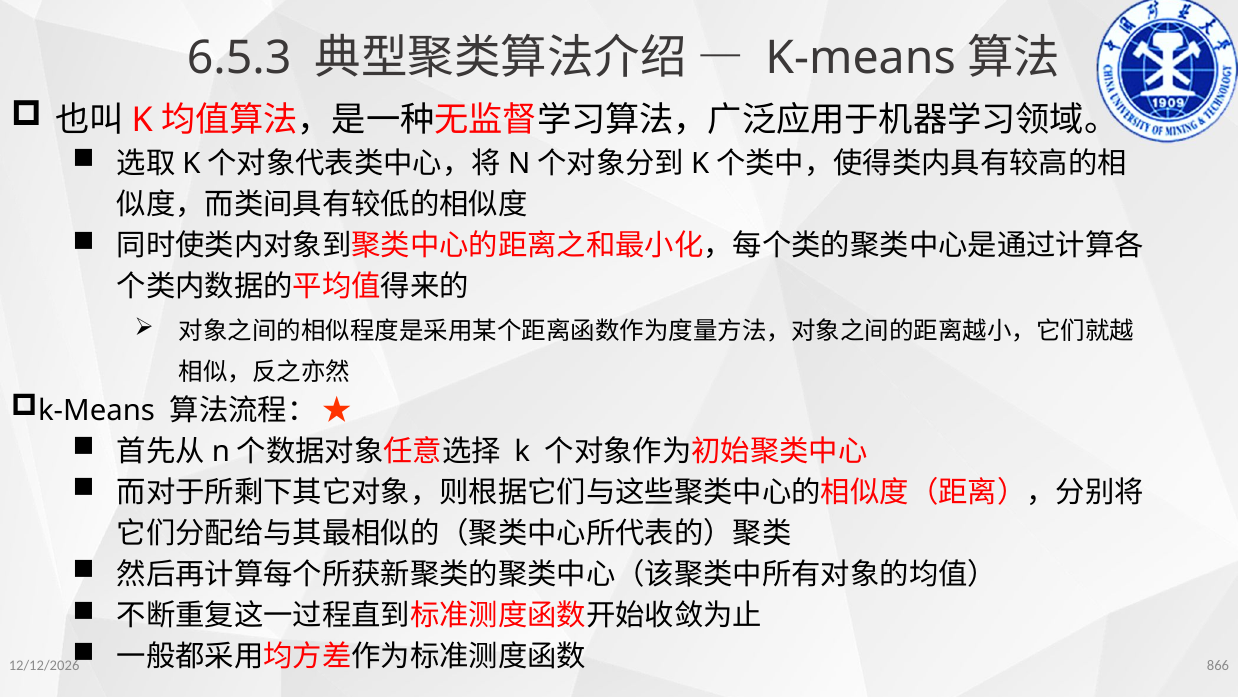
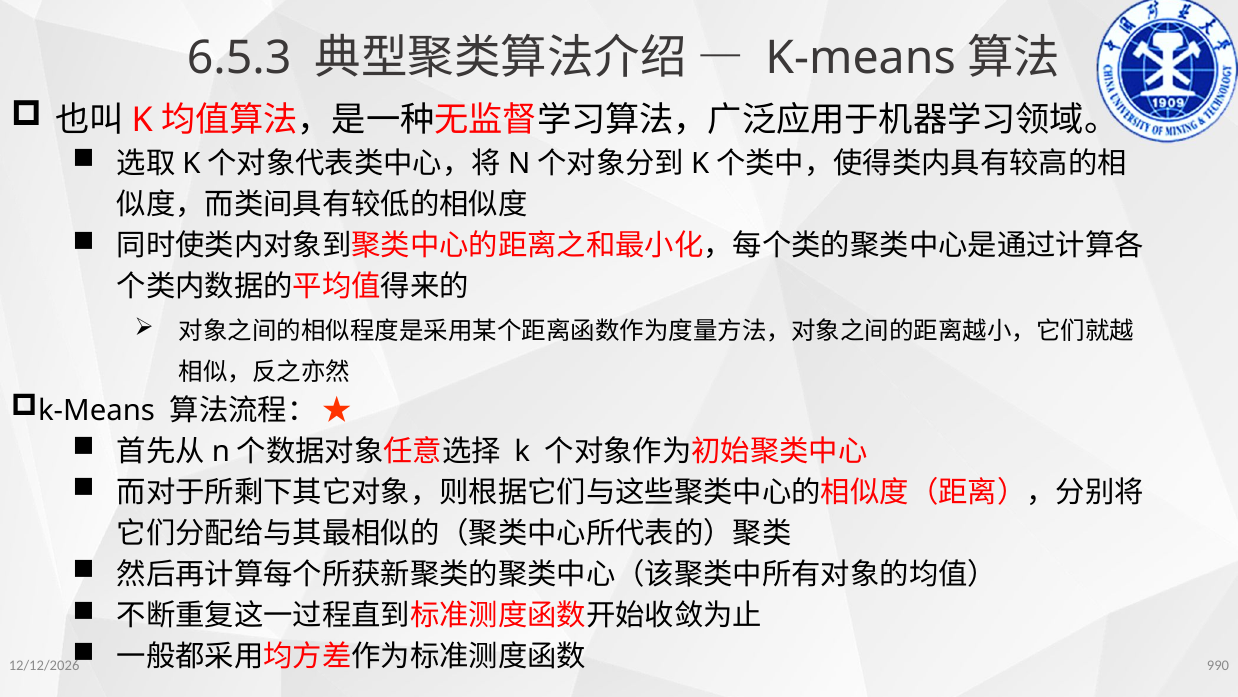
866: 866 -> 990
